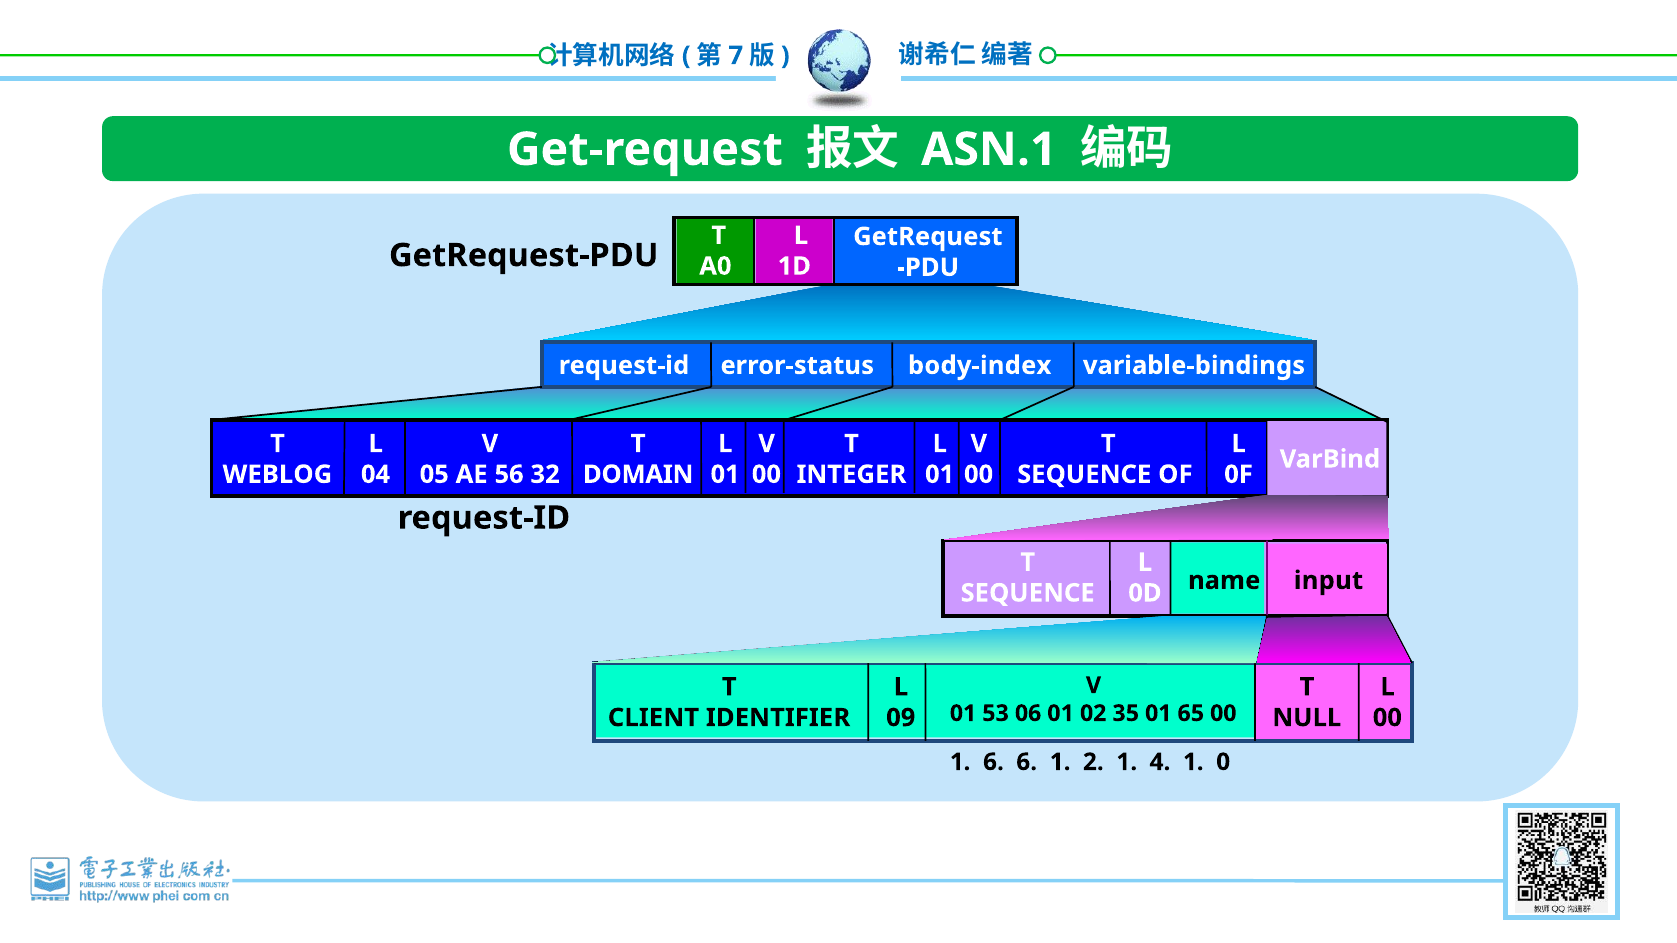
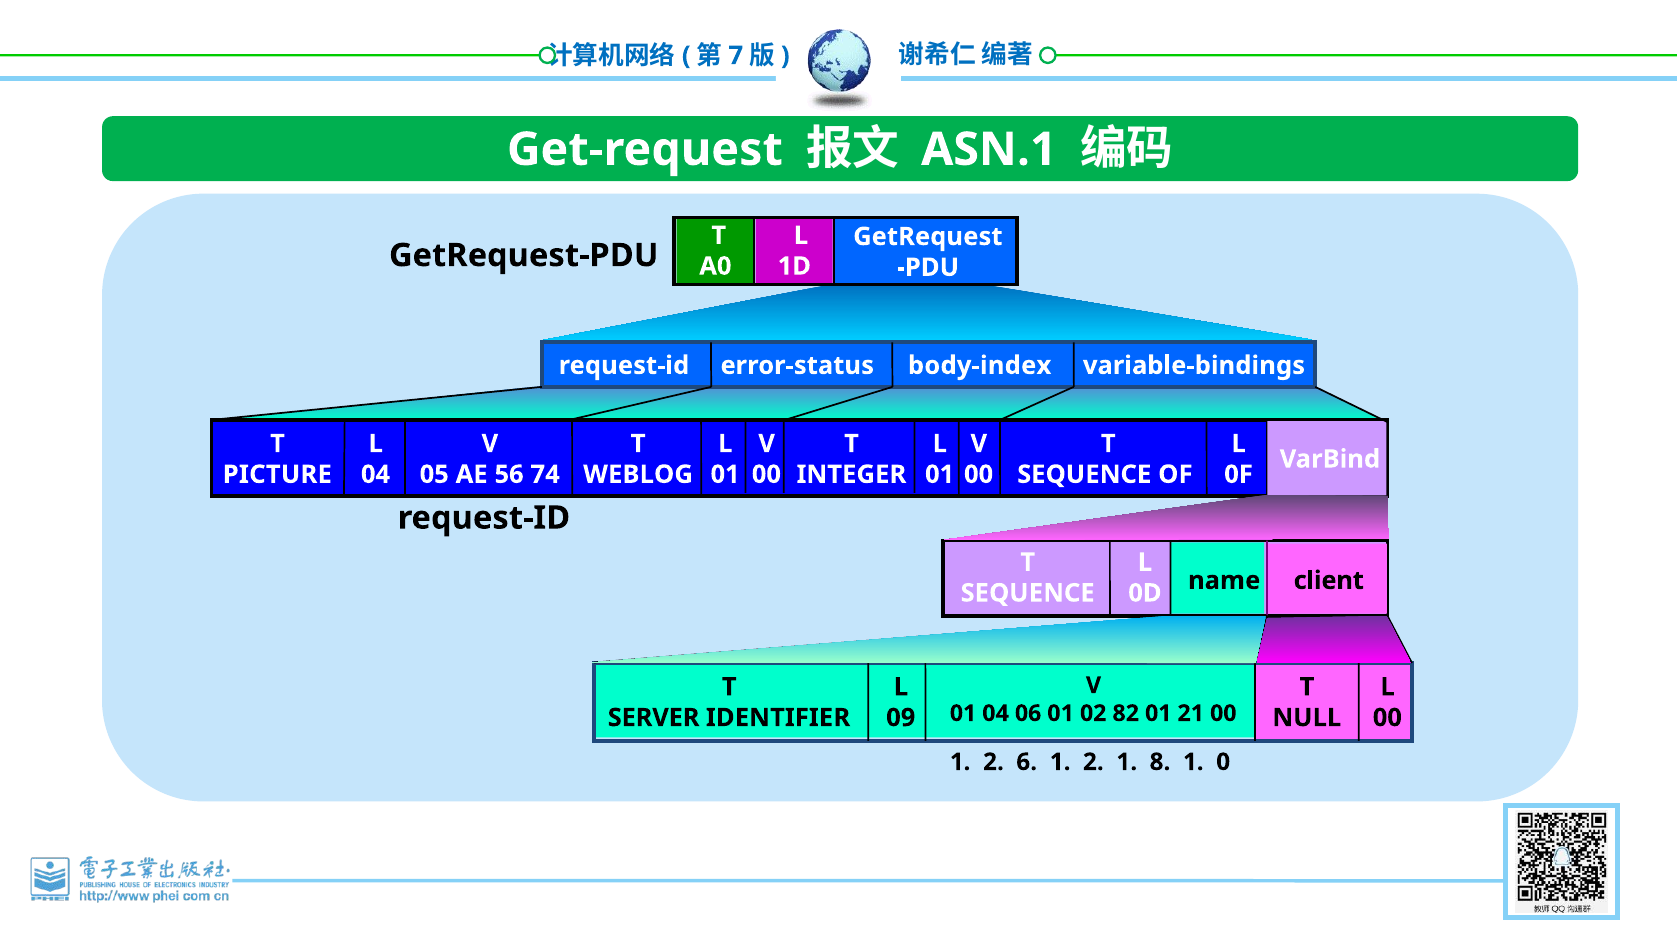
WEBLOG: WEBLOG -> PICTURE
32: 32 -> 74
DOMAIN: DOMAIN -> WEBLOG
input: input -> client
01 53: 53 -> 04
35: 35 -> 82
65: 65 -> 21
CLIENT: CLIENT -> SERVER
6 at (993, 762): 6 -> 2
4: 4 -> 8
